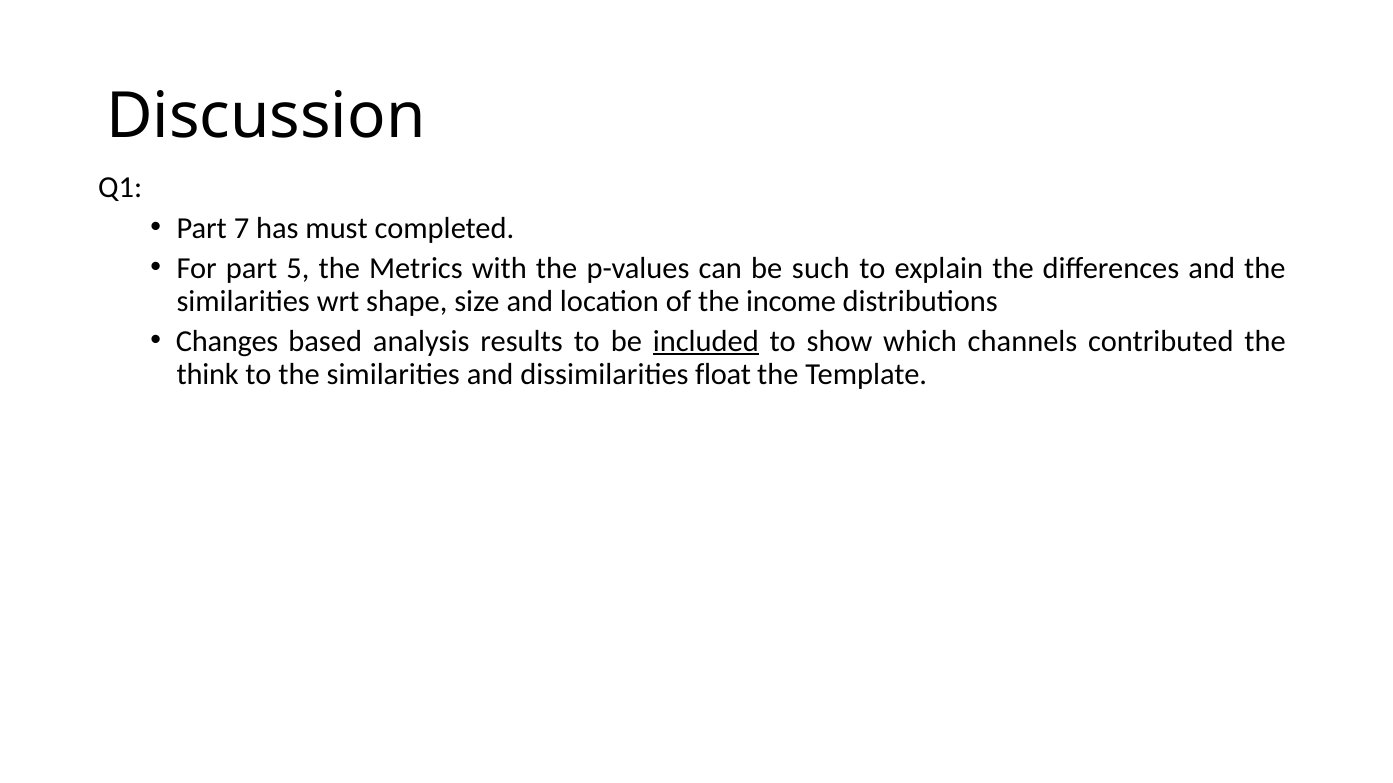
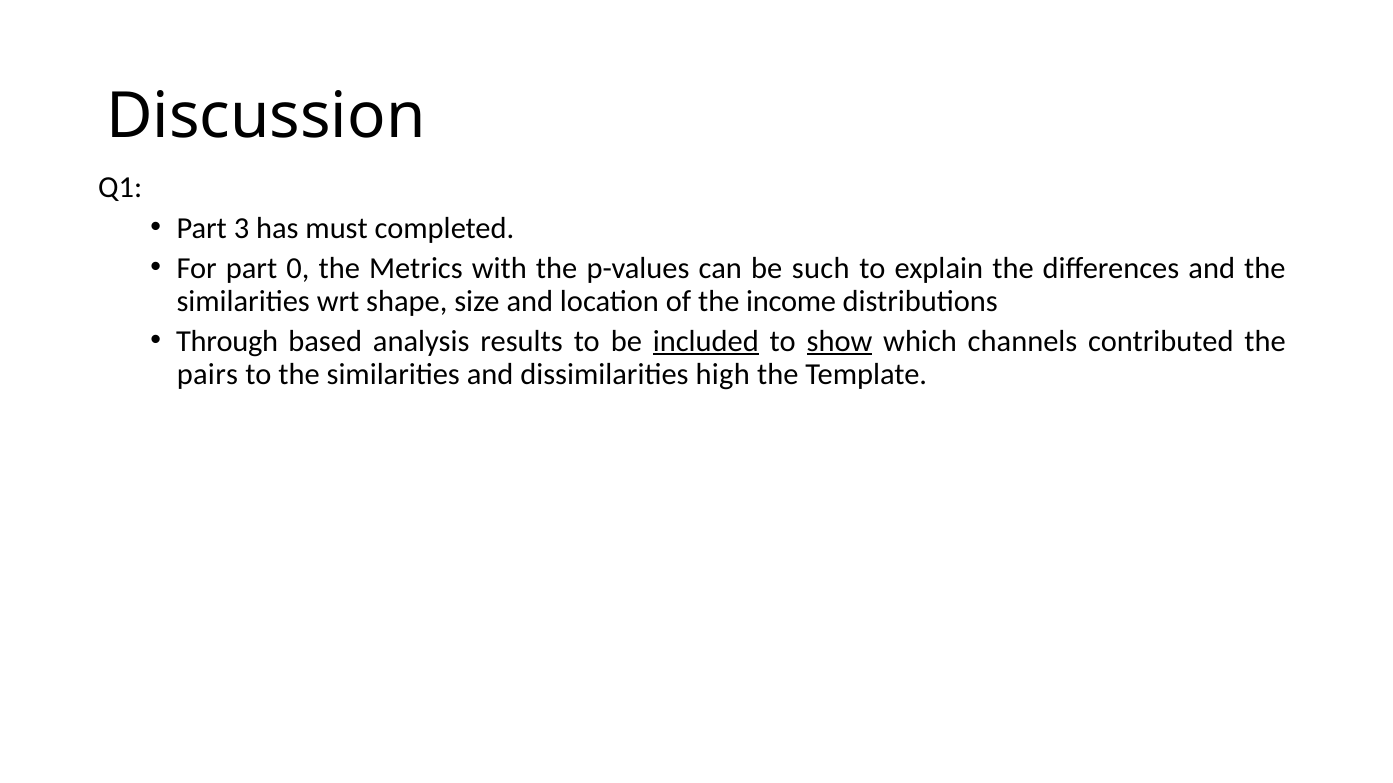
7: 7 -> 3
5: 5 -> 0
Changes: Changes -> Through
show underline: none -> present
think: think -> pairs
float: float -> high
